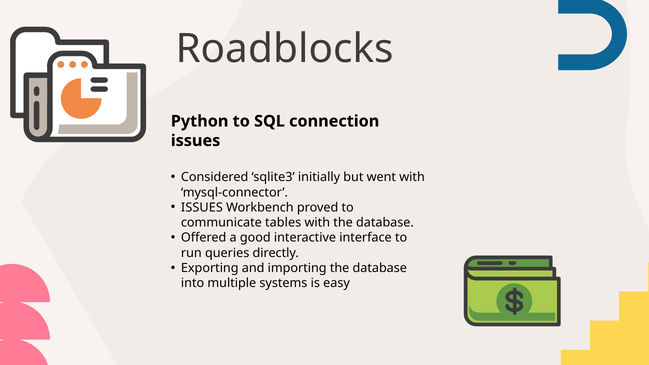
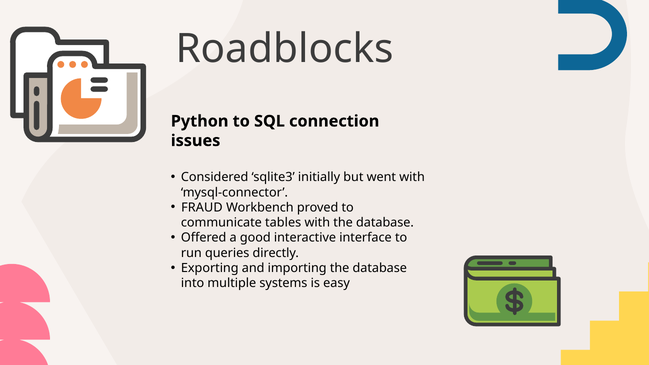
ISSUES at (202, 208): ISSUES -> FRAUD
